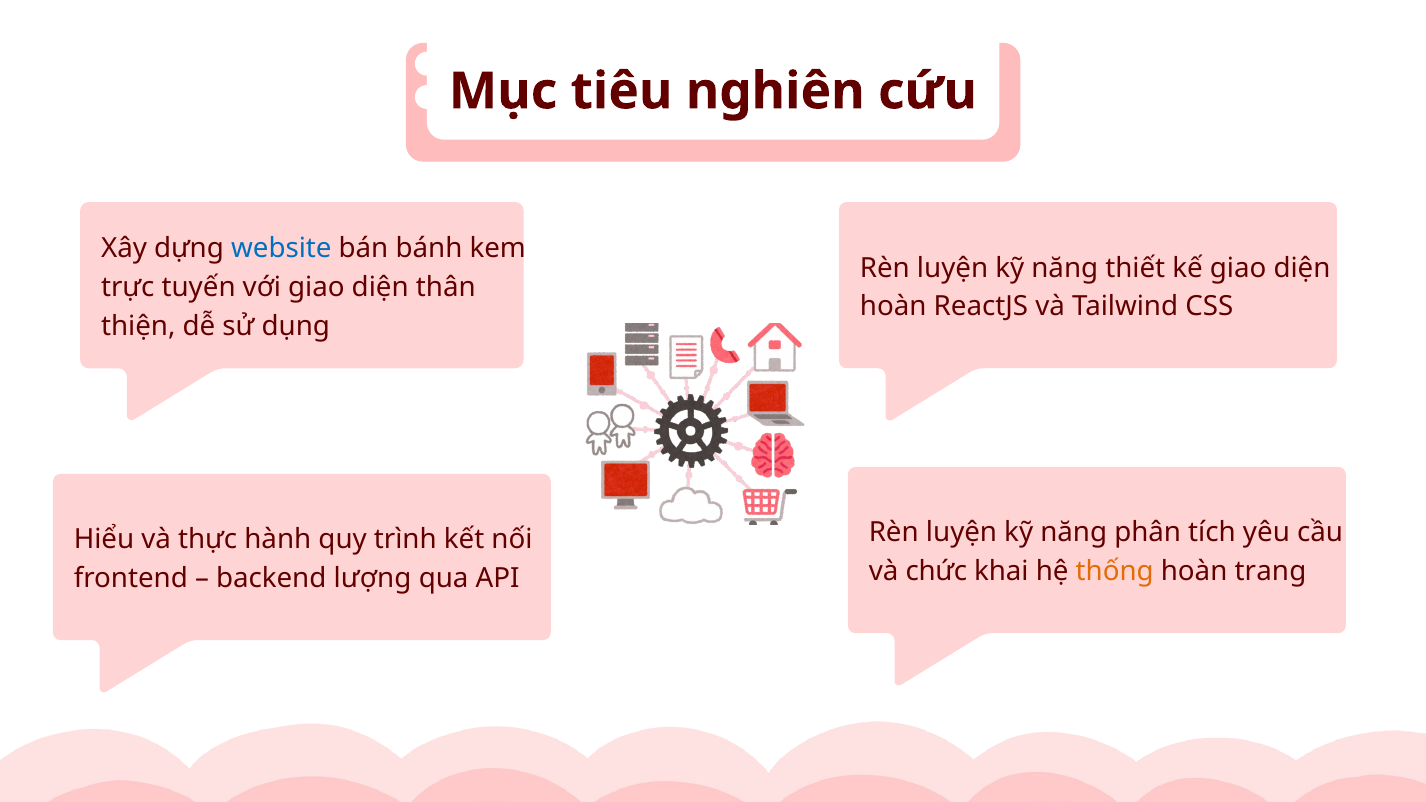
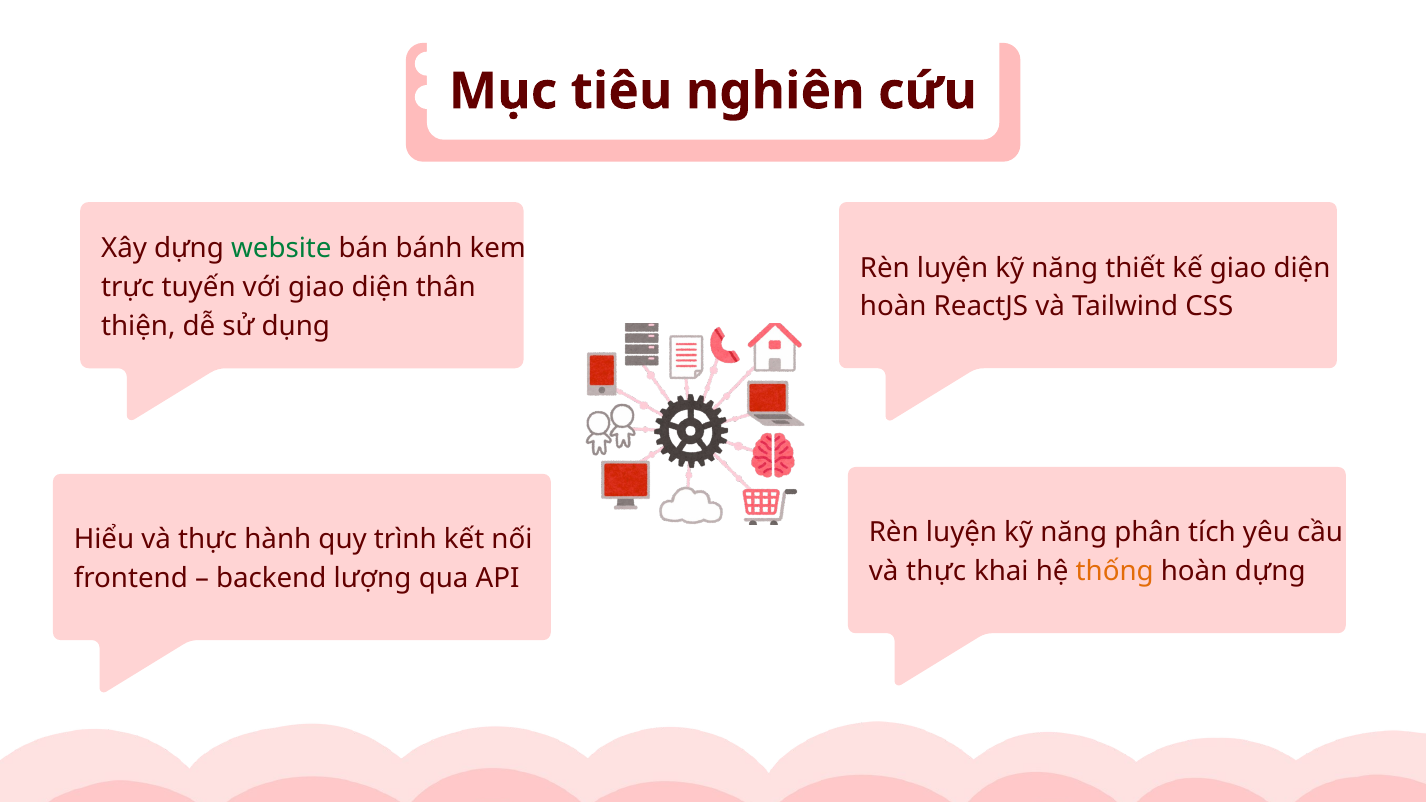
website colour: blue -> green
chức at (936, 572): chức -> thực
hoàn trang: trang -> dựng
